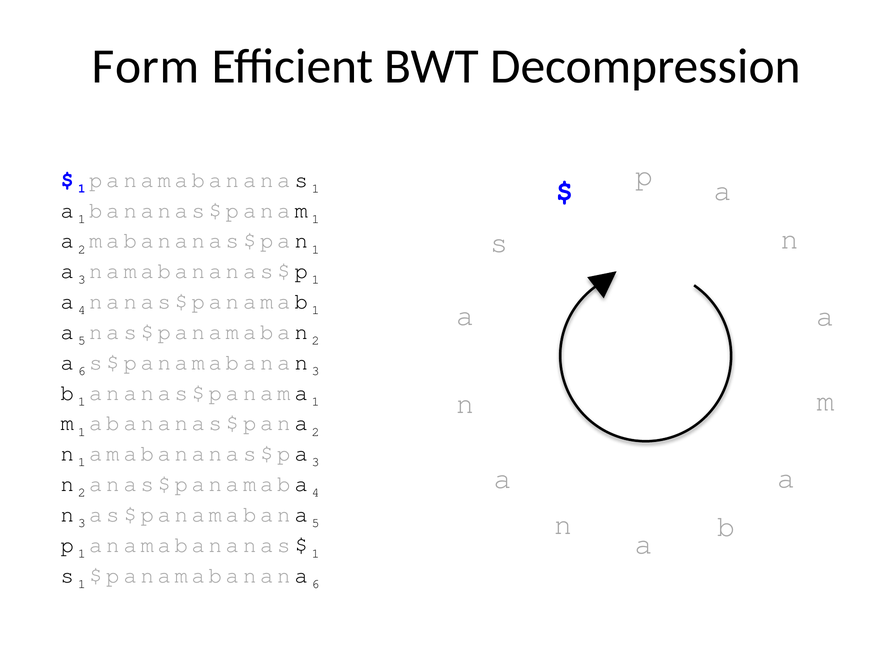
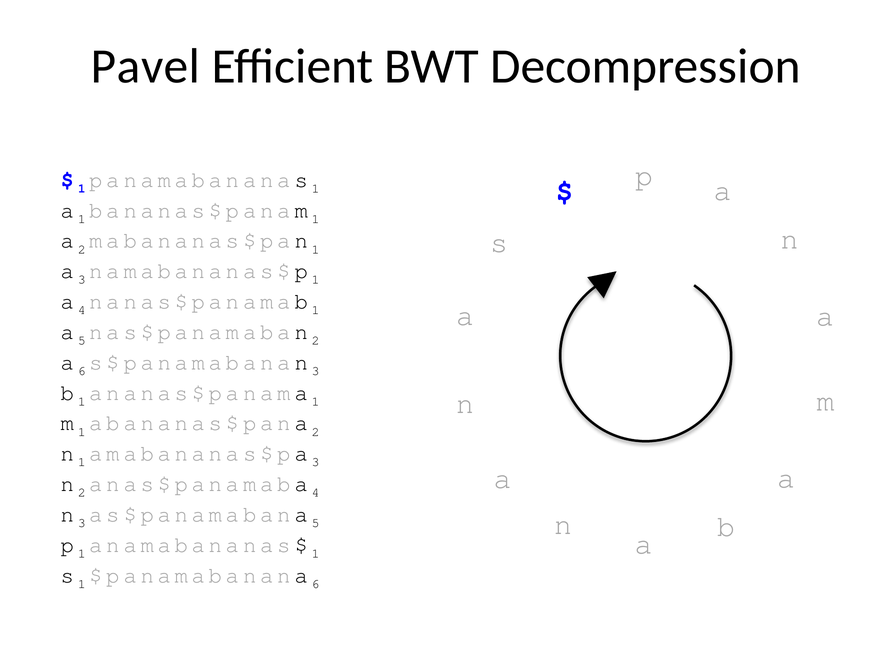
Form: Form -> Pavel
